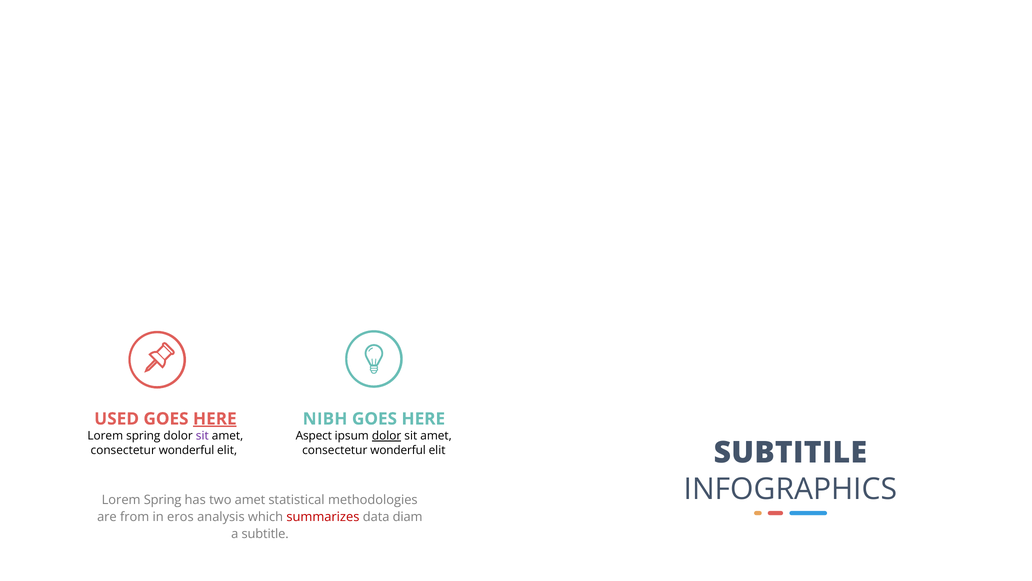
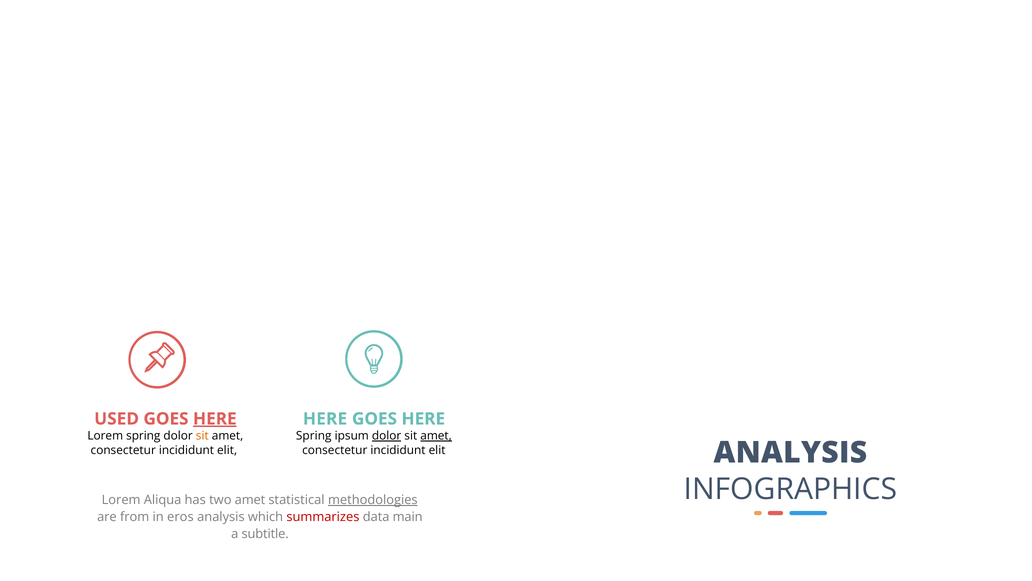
NIBH at (325, 419): NIBH -> HERE
sit at (202, 436) colour: purple -> orange
Aspect at (314, 436): Aspect -> Spring
amet at (436, 436) underline: none -> present
wonderful at (187, 450): wonderful -> incididunt
wonderful at (398, 450): wonderful -> incididunt
elit SUBTITILE: SUBTITILE -> ANALYSIS
Spring at (163, 500): Spring -> Aliqua
methodologies underline: none -> present
diam: diam -> main
